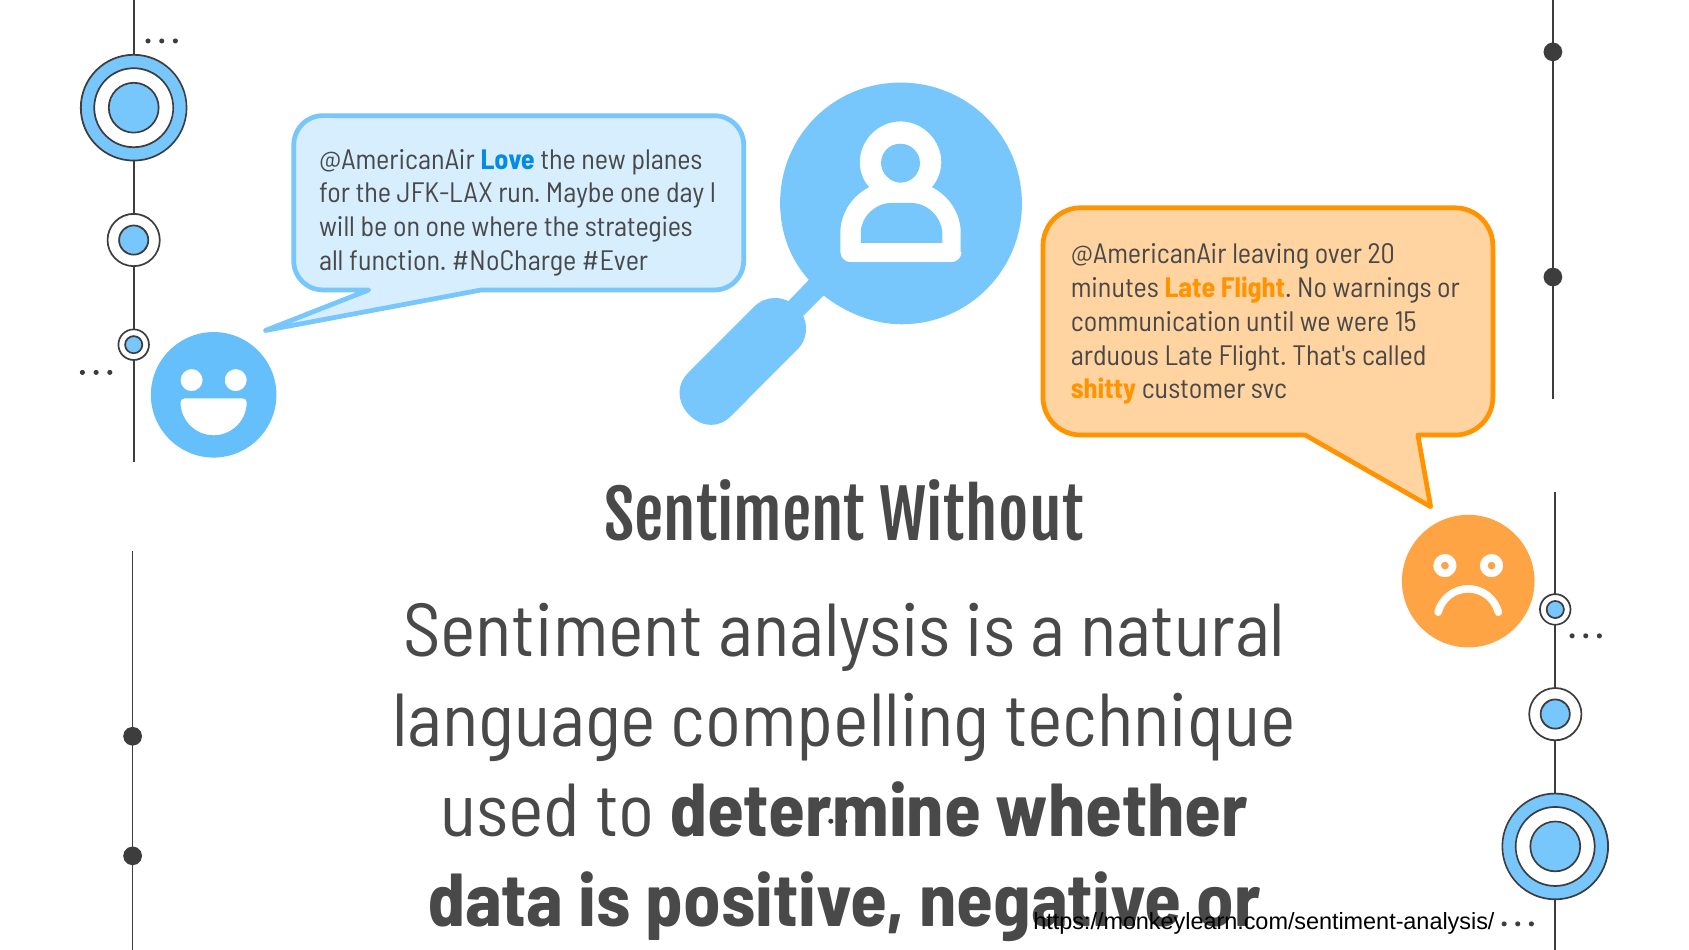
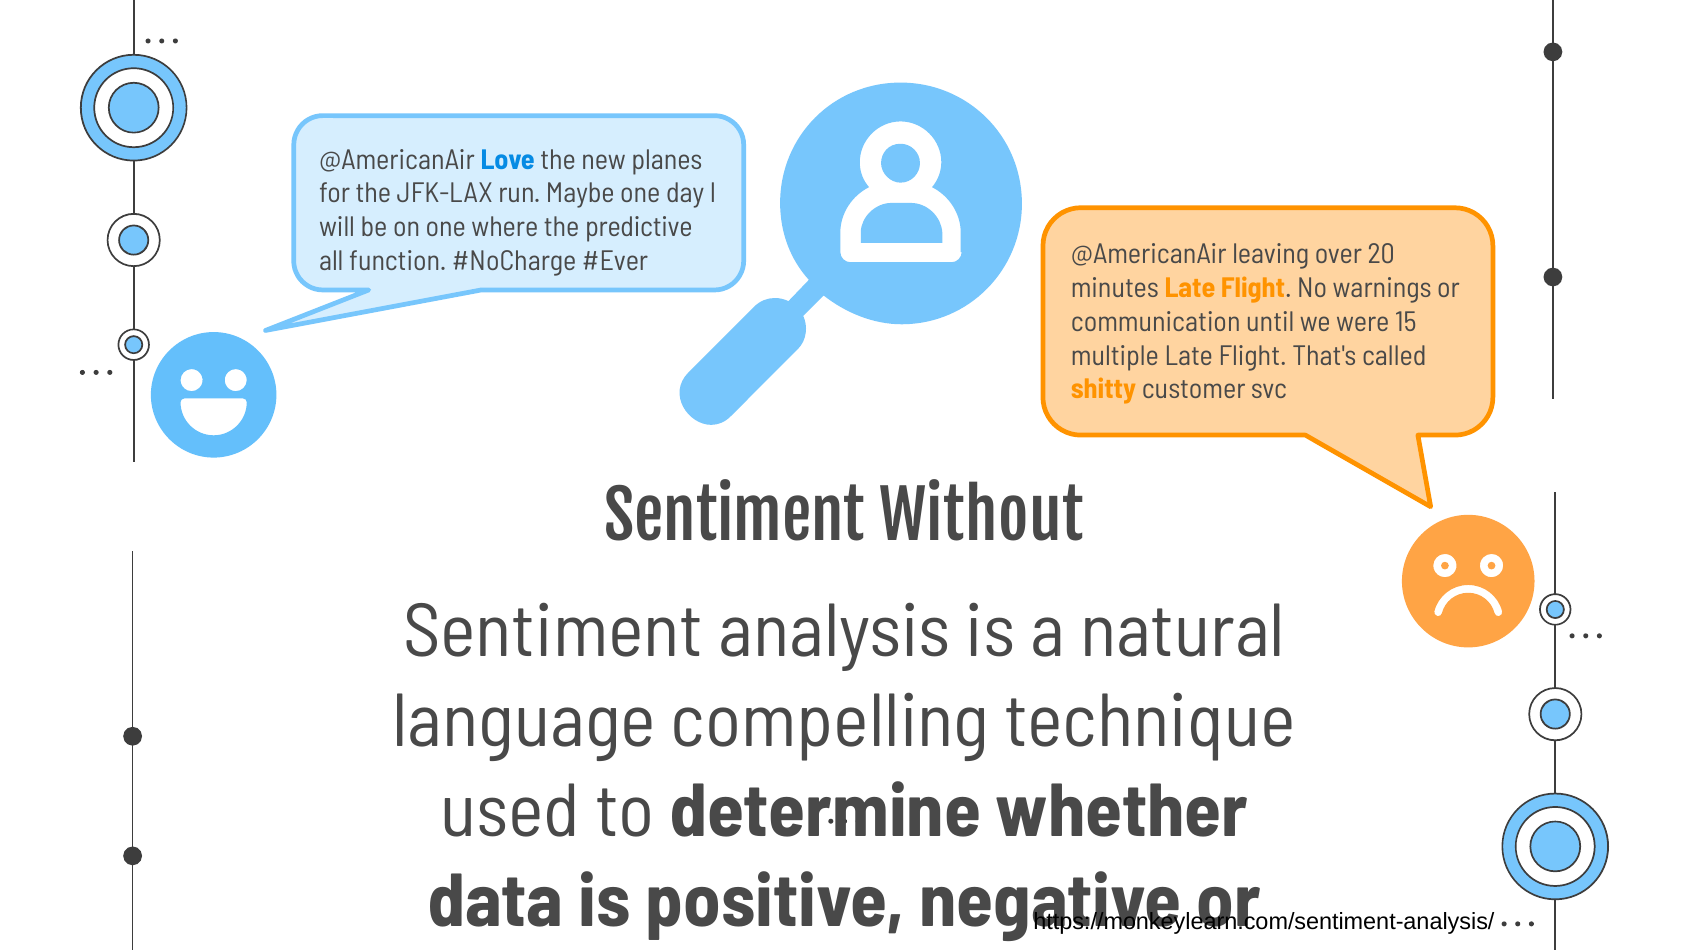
strategies: strategies -> predictive
arduous: arduous -> multiple
